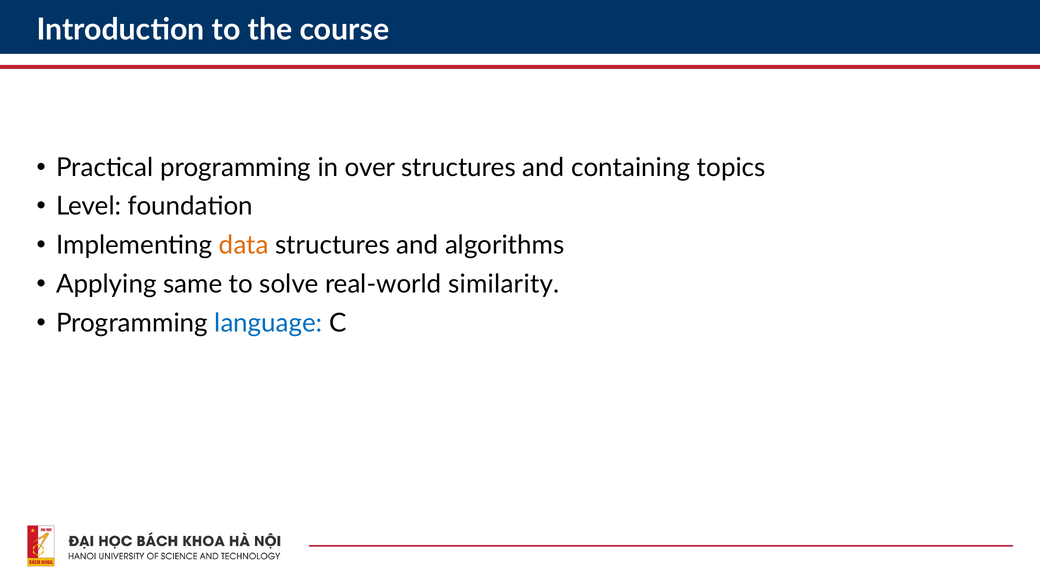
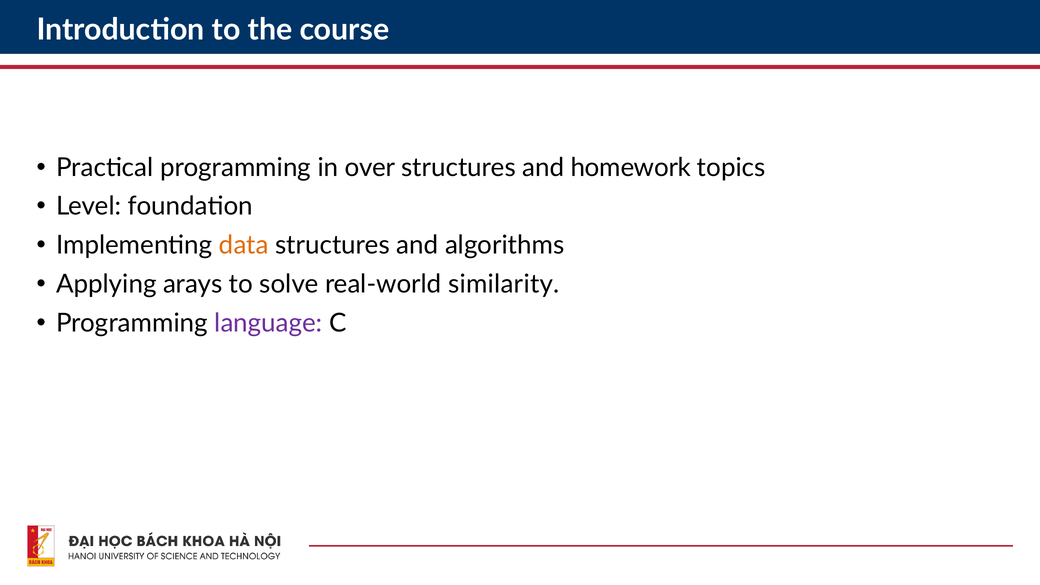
containing: containing -> homework
same: same -> arays
language colour: blue -> purple
